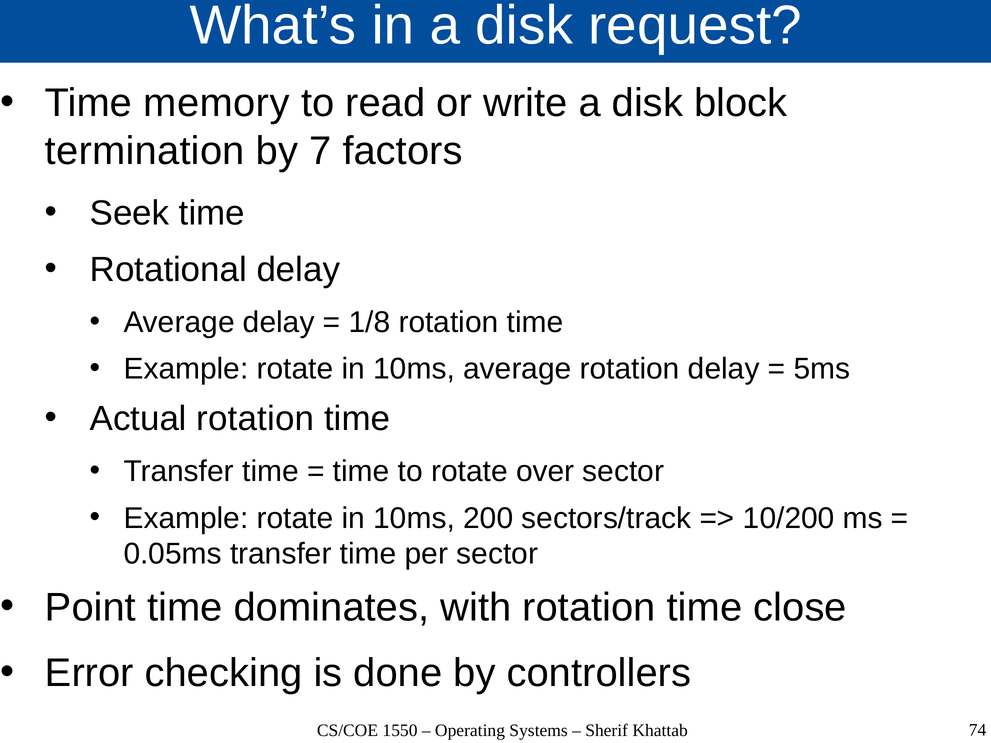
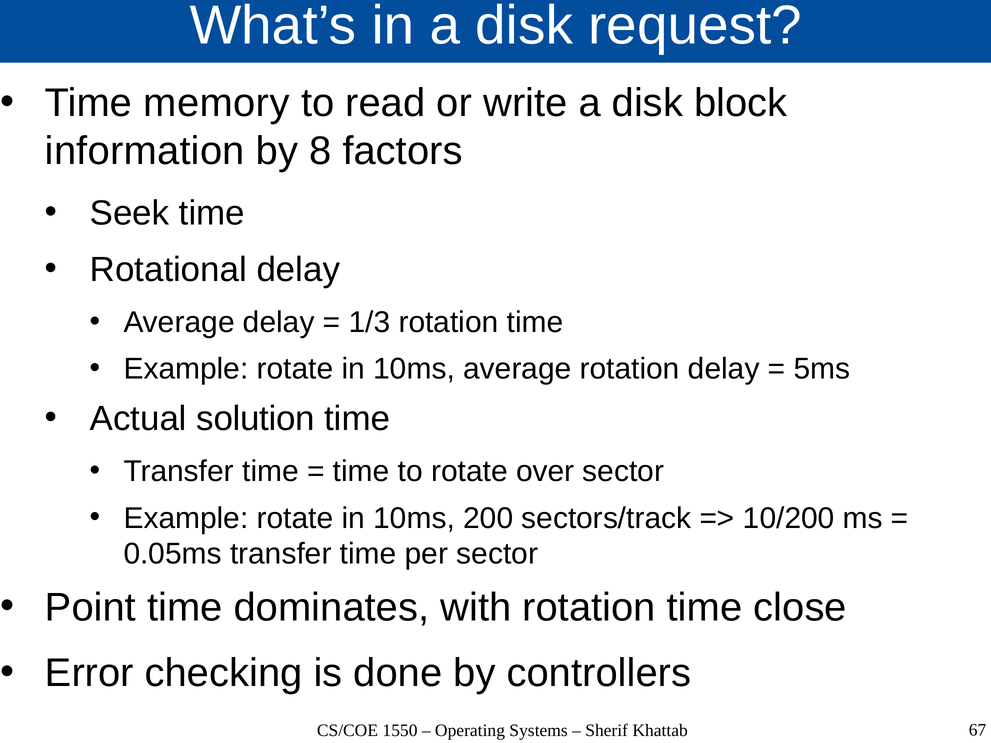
termination: termination -> information
7: 7 -> 8
1/8: 1/8 -> 1/3
Actual rotation: rotation -> solution
74: 74 -> 67
